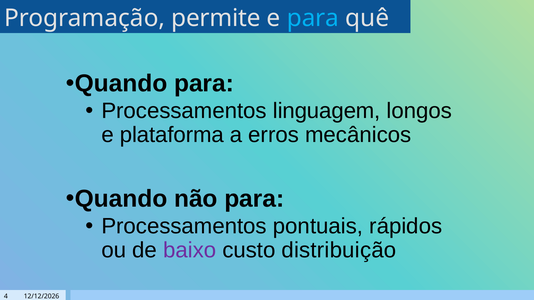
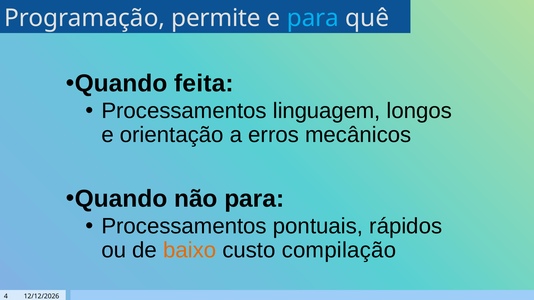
Quando para: para -> feita
plataforma: plataforma -> orientação
baixo colour: purple -> orange
distribuição: distribuição -> compilação
